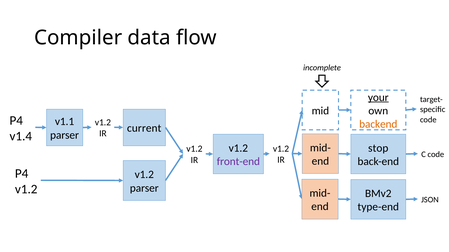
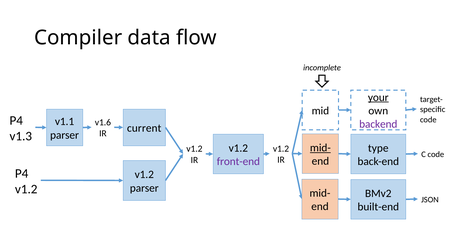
v1.2 at (103, 123): v1.2 -> v1.6
backend colour: orange -> purple
v1.4: v1.4 -> v1.3
mid- at (320, 148) underline: none -> present
stop: stop -> type
type-end: type-end -> built-end
